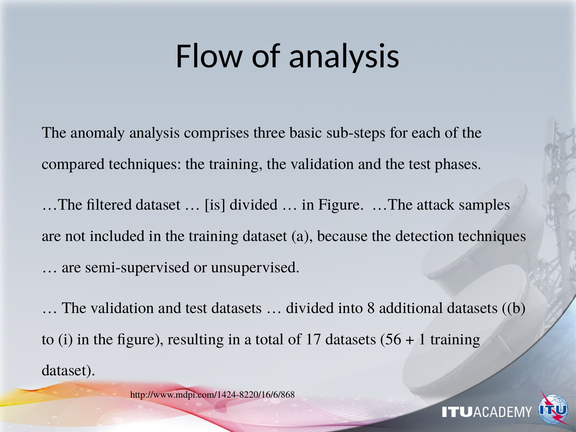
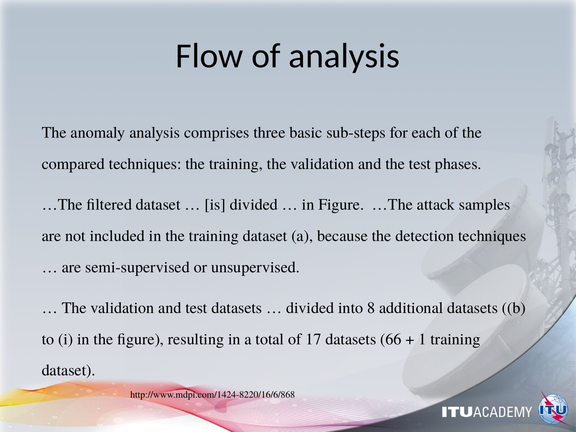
56: 56 -> 66
